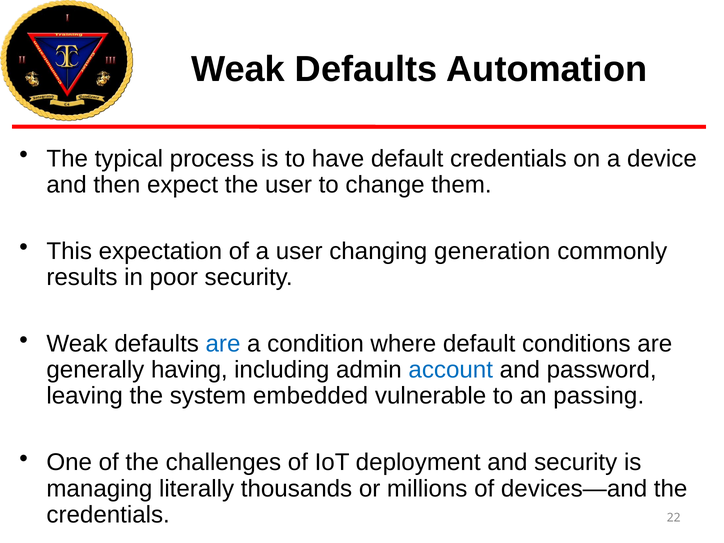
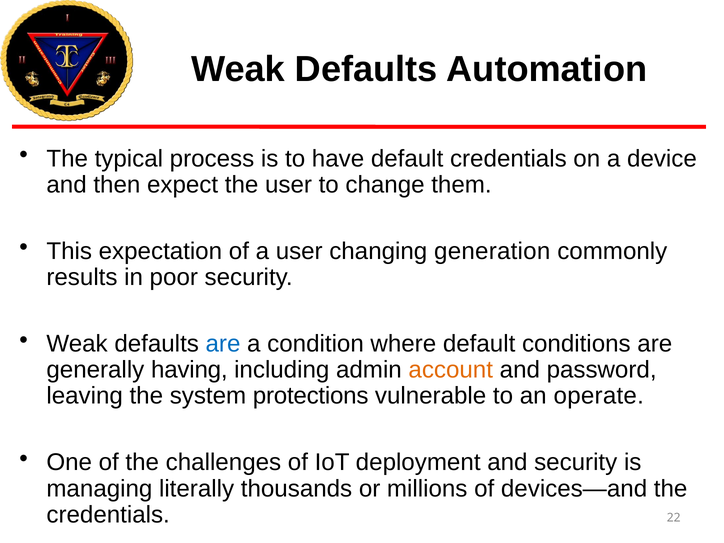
account colour: blue -> orange
embedded: embedded -> protections
passing: passing -> operate
